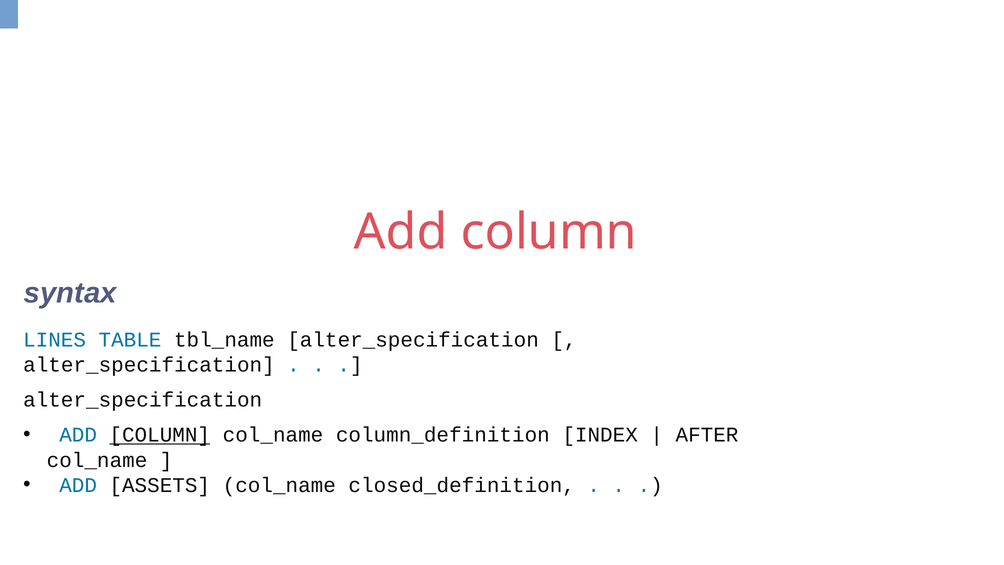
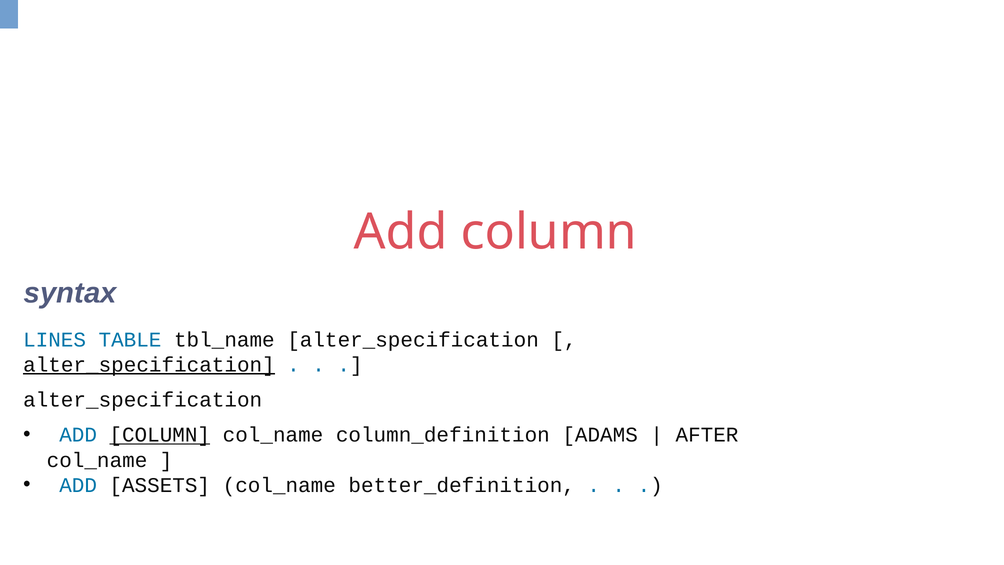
alter_specification at (149, 365) underline: none -> present
INDEX: INDEX -> ADAMS
closed_definition: closed_definition -> better_definition
